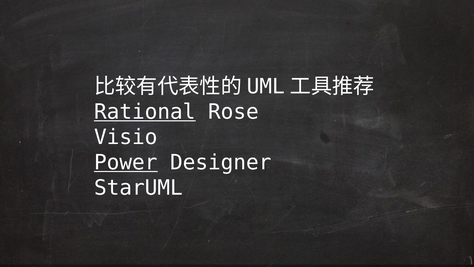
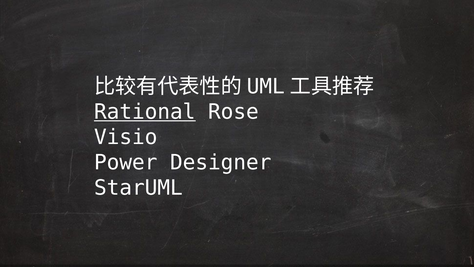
Power underline: present -> none
